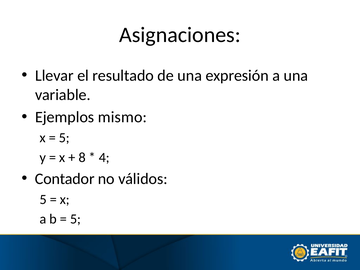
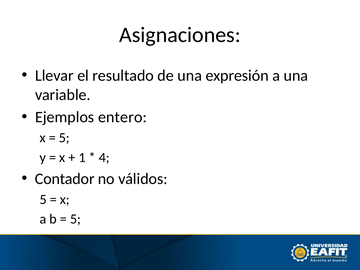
mismo: mismo -> entero
8: 8 -> 1
